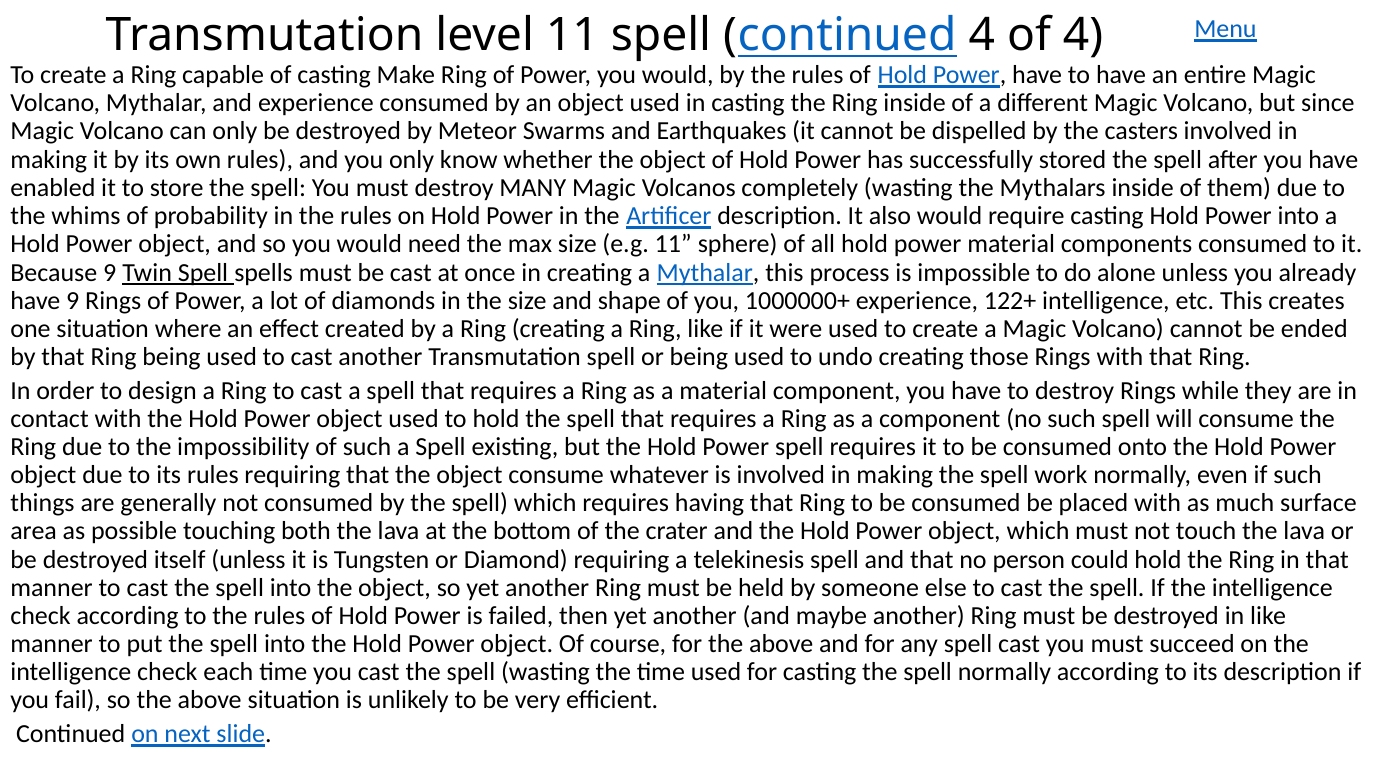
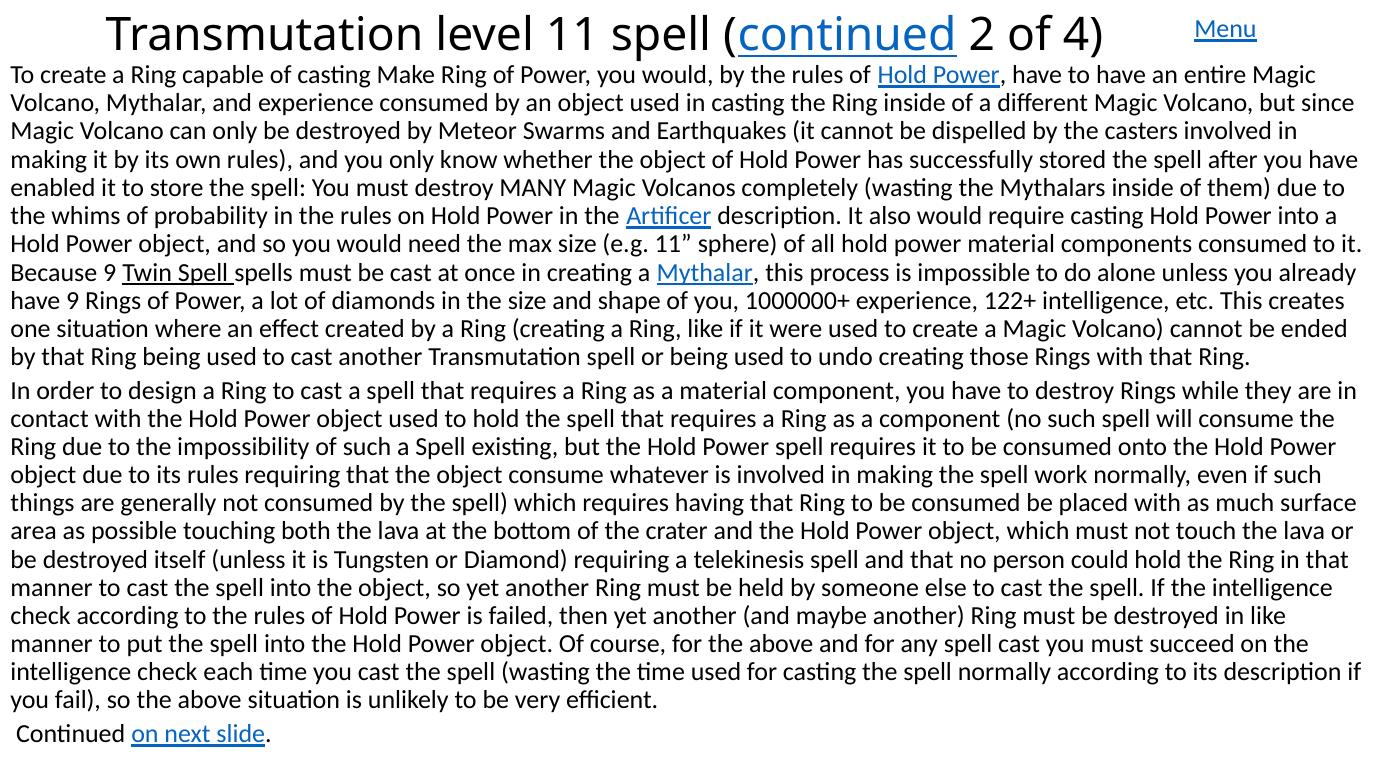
continued 4: 4 -> 2
